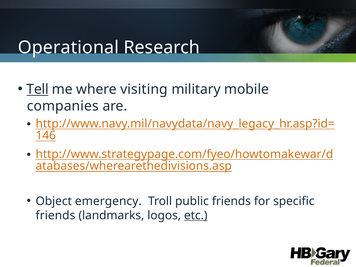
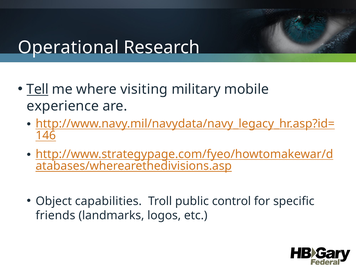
companies: companies -> experience
emergency: emergency -> capabilities
public friends: friends -> control
etc underline: present -> none
